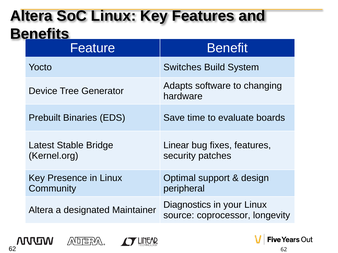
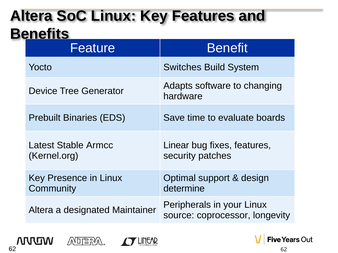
Bridge: Bridge -> Armcc
peripheral: peripheral -> determine
Diagnostics: Diagnostics -> Peripherals
